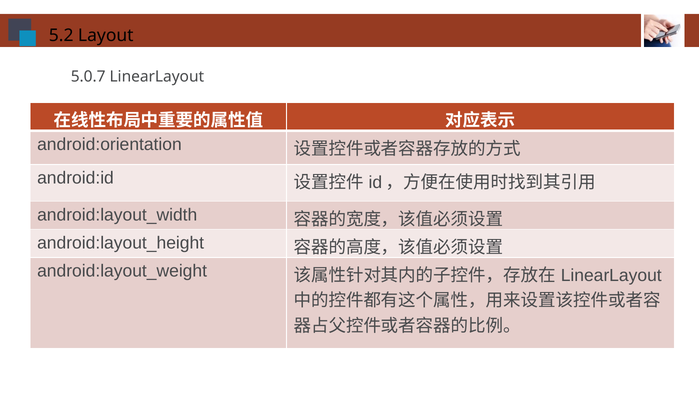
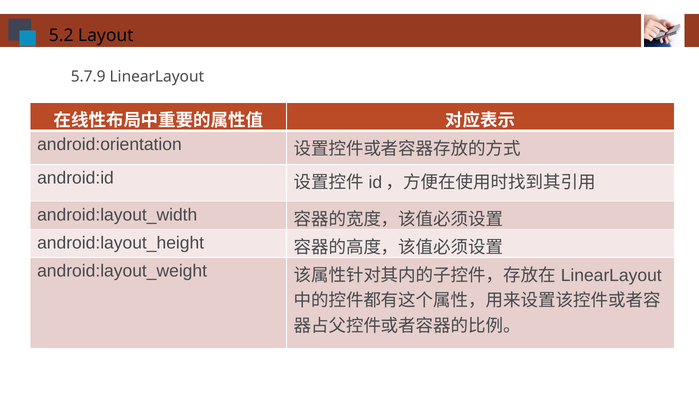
5.0.7: 5.0.7 -> 5.7.9
